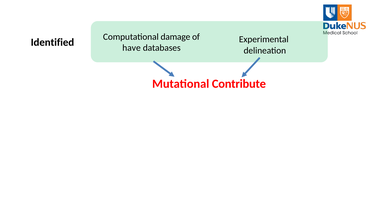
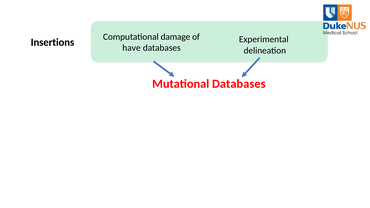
Identified: Identified -> Insertions
Mutational Contribute: Contribute -> Databases
